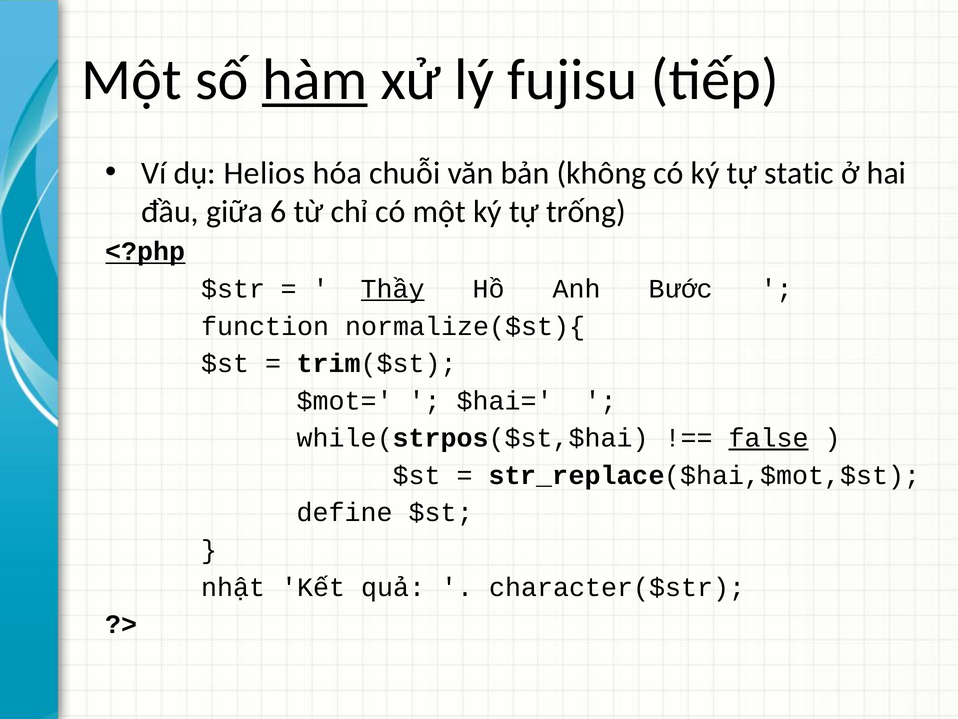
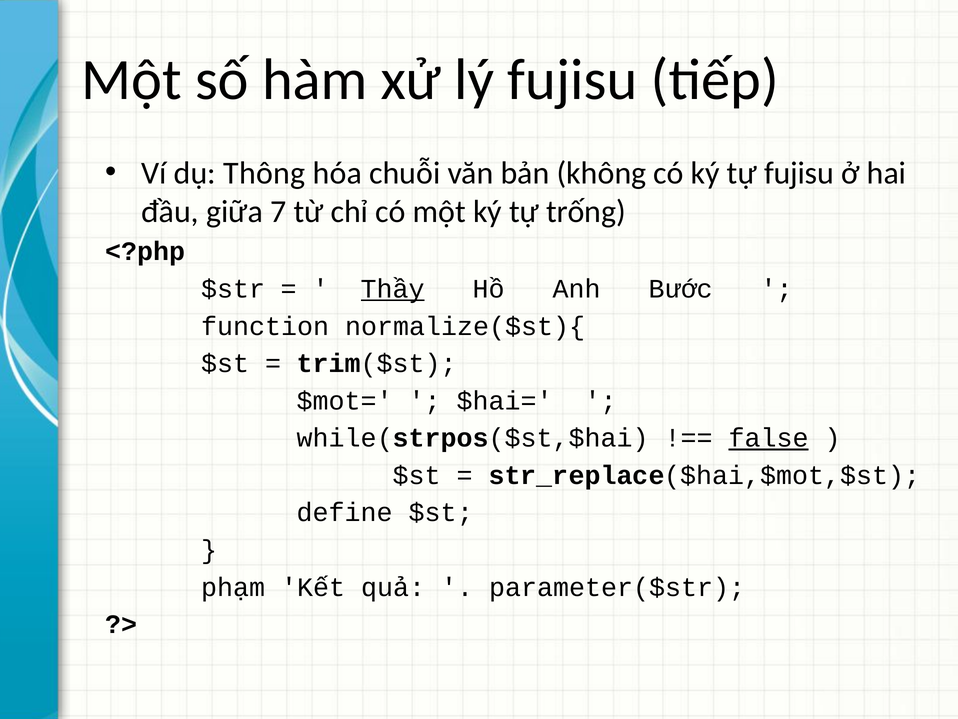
hàm underline: present -> none
Helios: Helios -> Thông
tự static: static -> fujisu
6: 6 -> 7
<?php underline: present -> none
nhật: nhật -> phạm
character($str: character($str -> parameter($str
